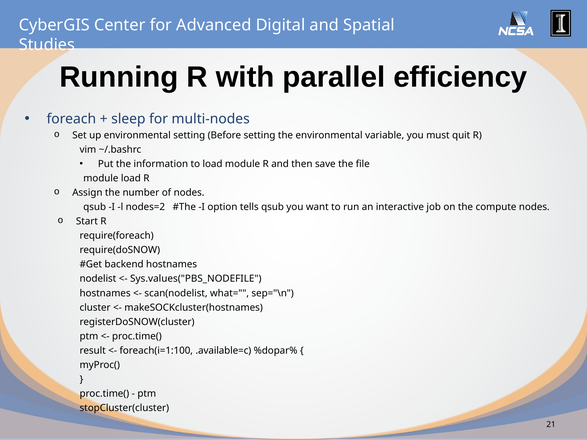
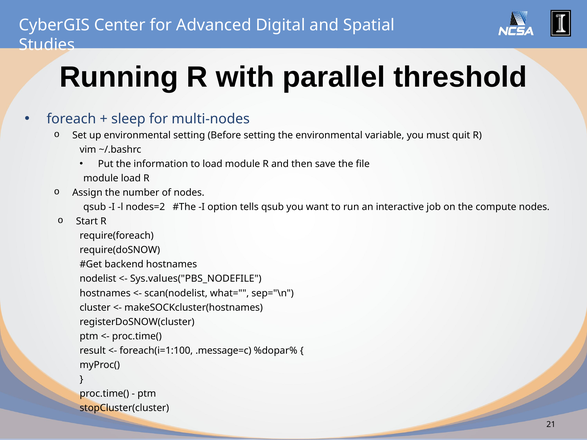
efficiency: efficiency -> threshold
.available=c: .available=c -> .message=c
